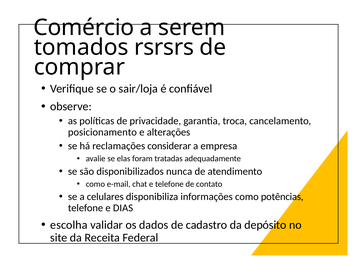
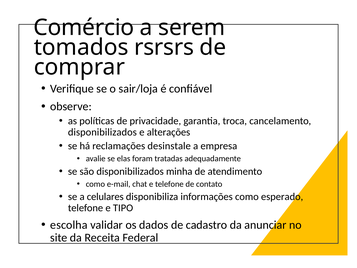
posicionamento at (102, 132): posicionamento -> disponibilizados
considerar: considerar -> desinstale
nunca: nunca -> minha
potências: potências -> esperado
DIAS: DIAS -> TIPO
depósito: depósito -> anunciar
